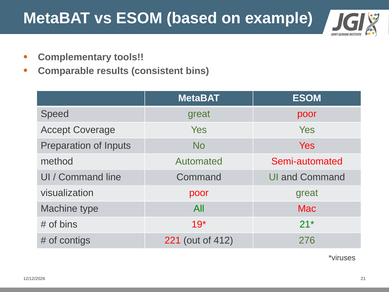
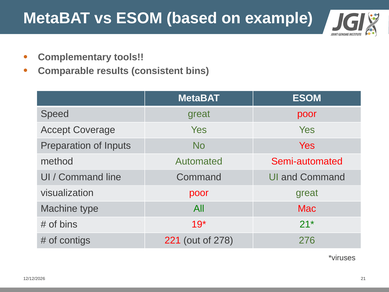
412: 412 -> 278
